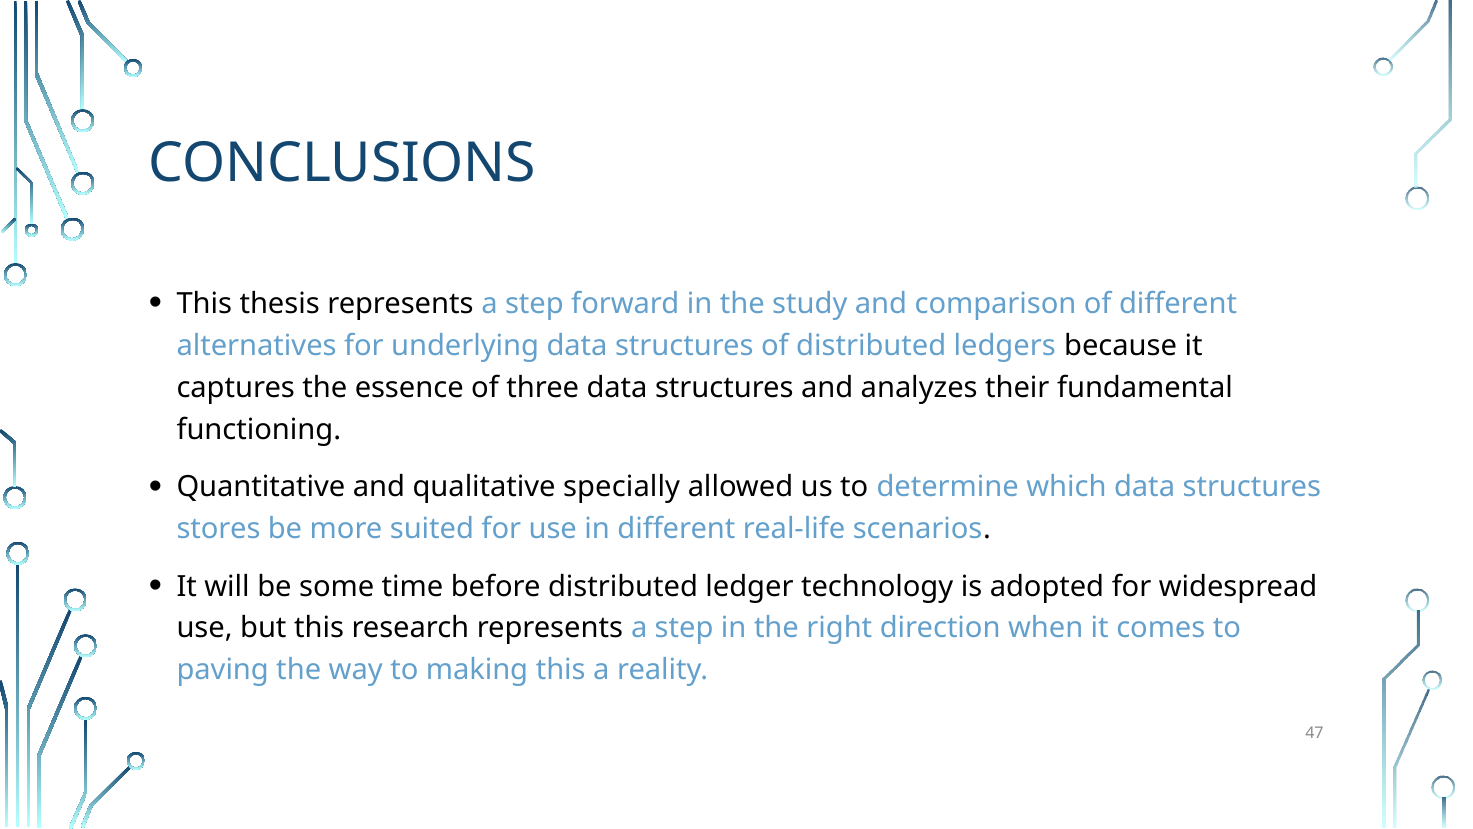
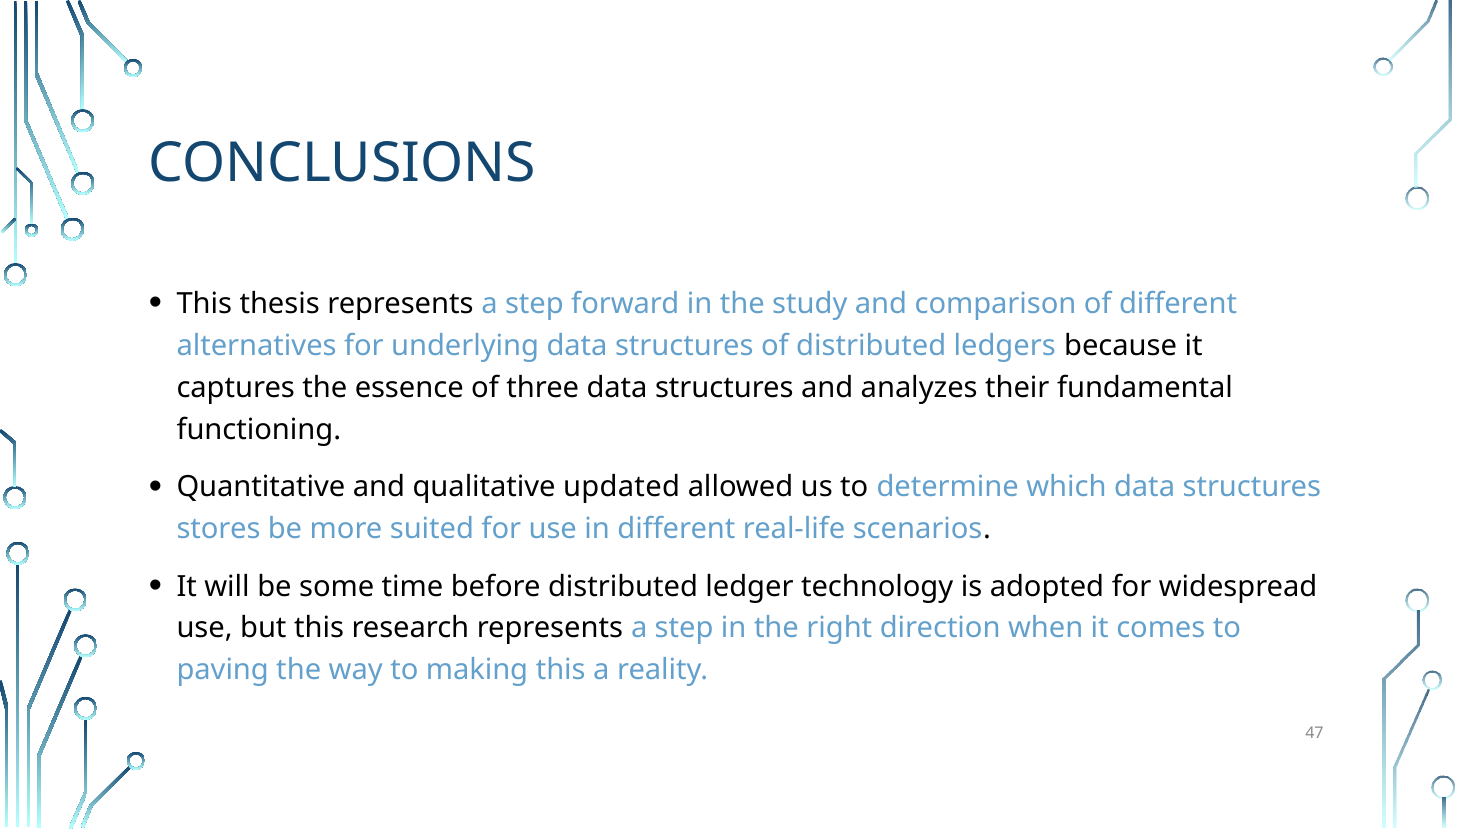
specially: specially -> updated
